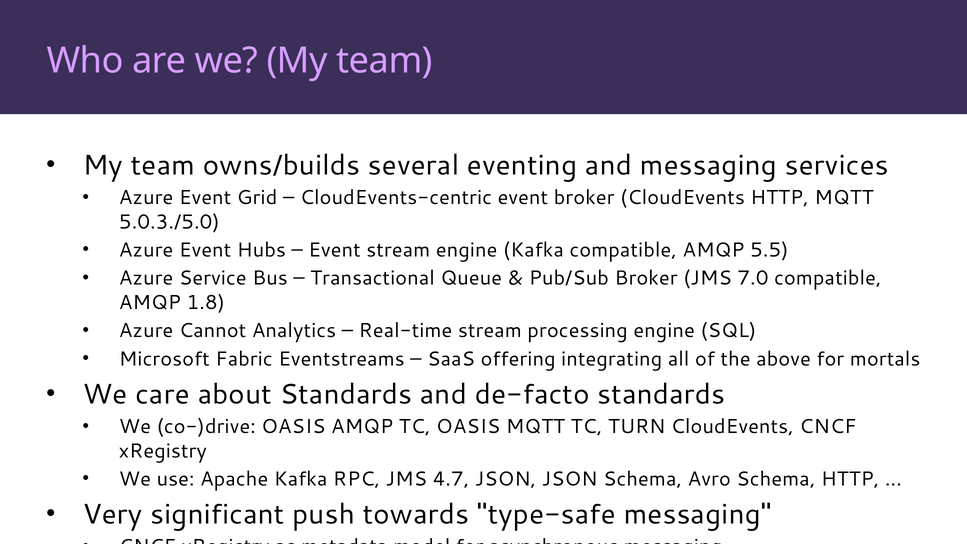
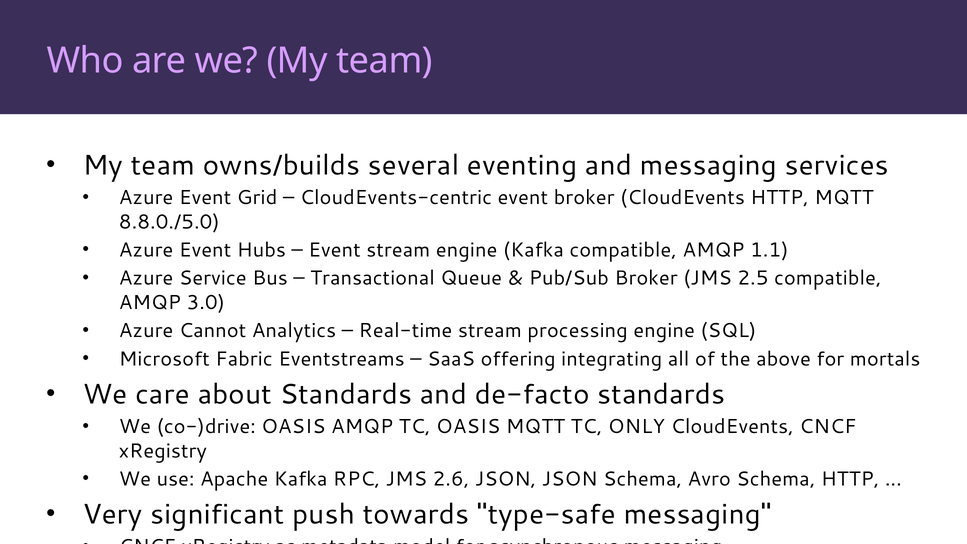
5.0.3./5.0: 5.0.3./5.0 -> 8.8.0./5.0
5.5: 5.5 -> 1.1
7.0: 7.0 -> 2.5
1.8: 1.8 -> 3.0
TURN: TURN -> ONLY
4.7: 4.7 -> 2.6
